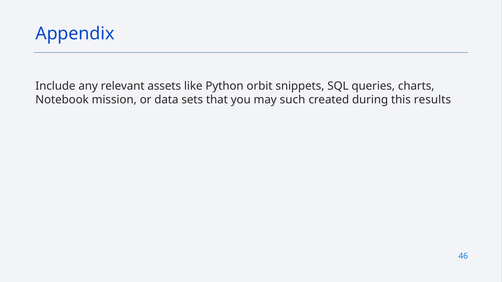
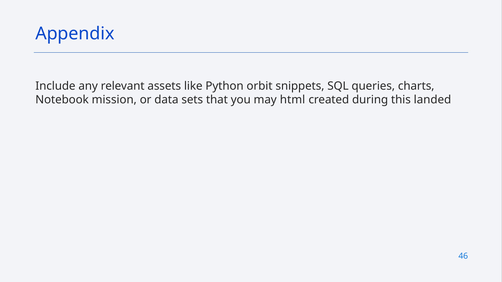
such: such -> html
results: results -> landed
